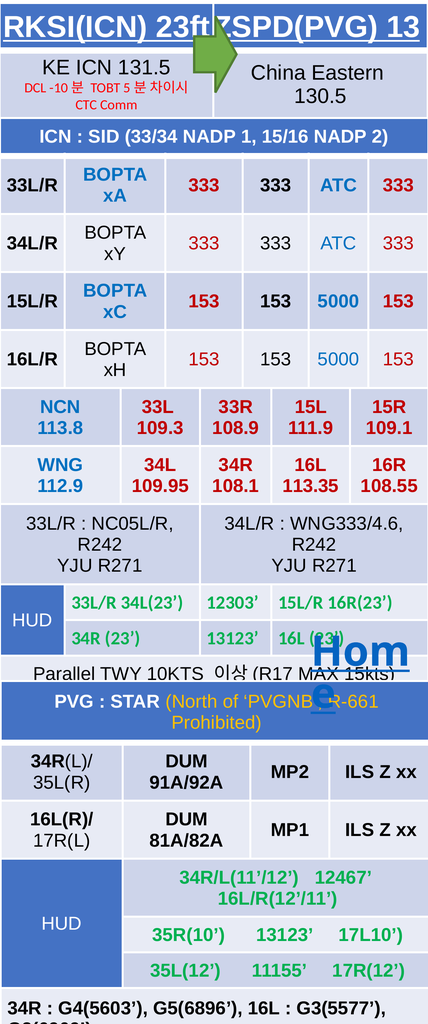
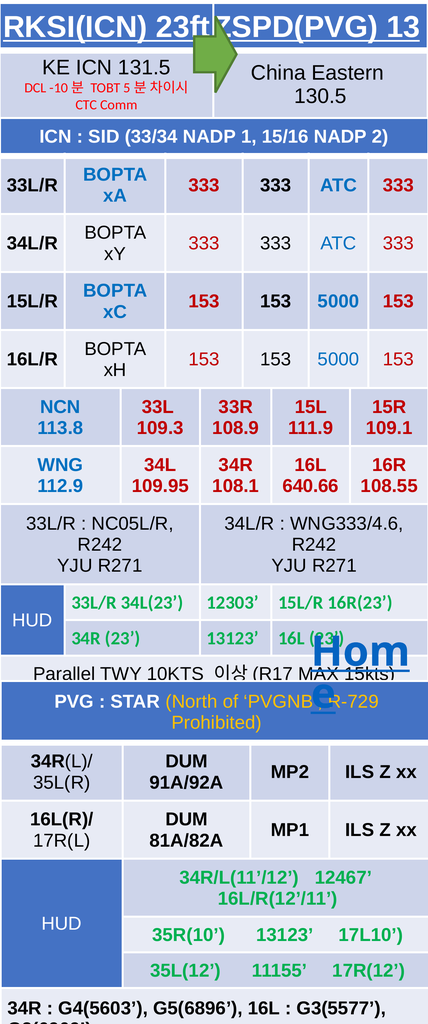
113.35: 113.35 -> 640.66
R-661: R-661 -> R-729
